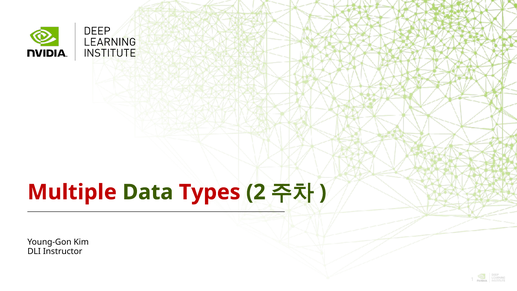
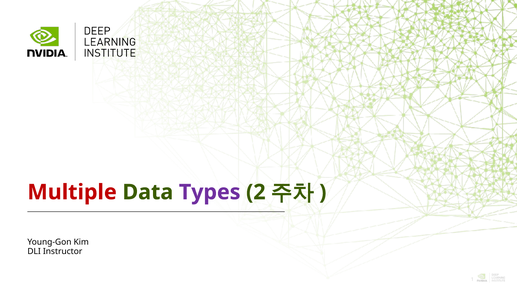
Types colour: red -> purple
